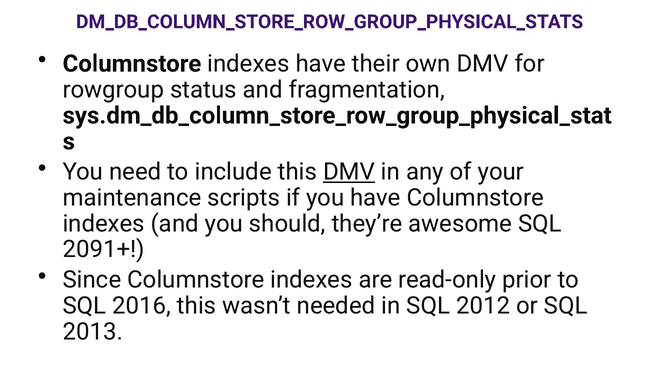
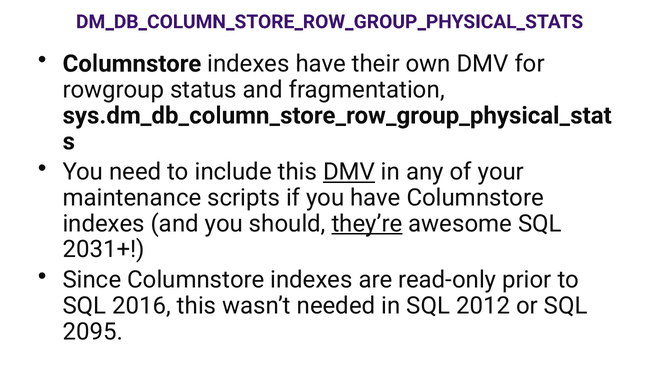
they’re underline: none -> present
2091+: 2091+ -> 2031+
2013: 2013 -> 2095
